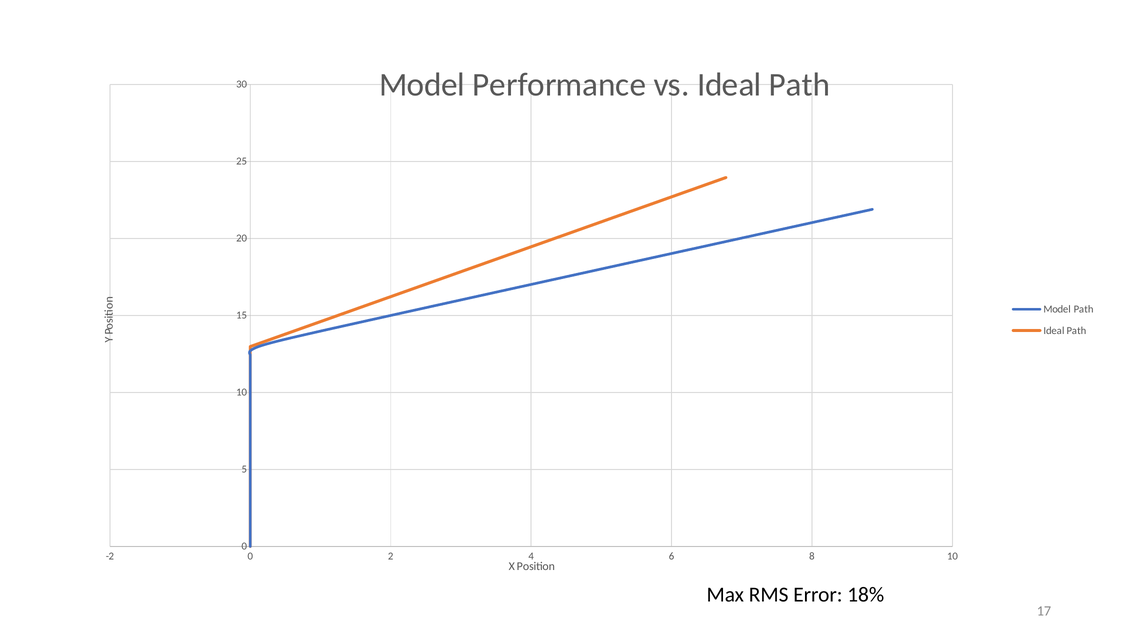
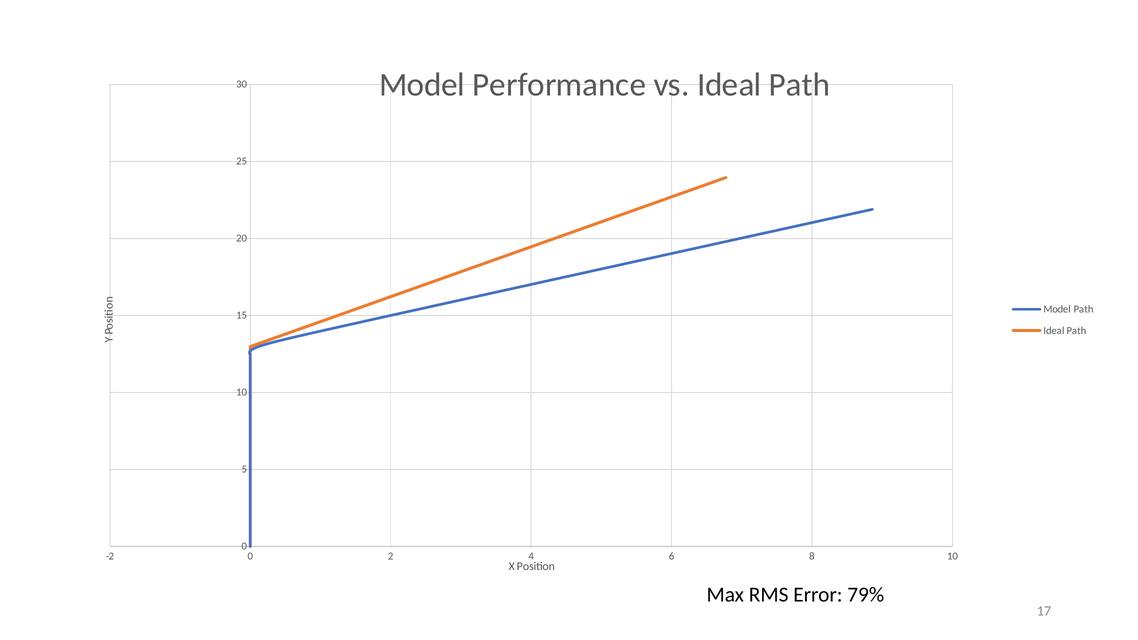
18%: 18% -> 79%
